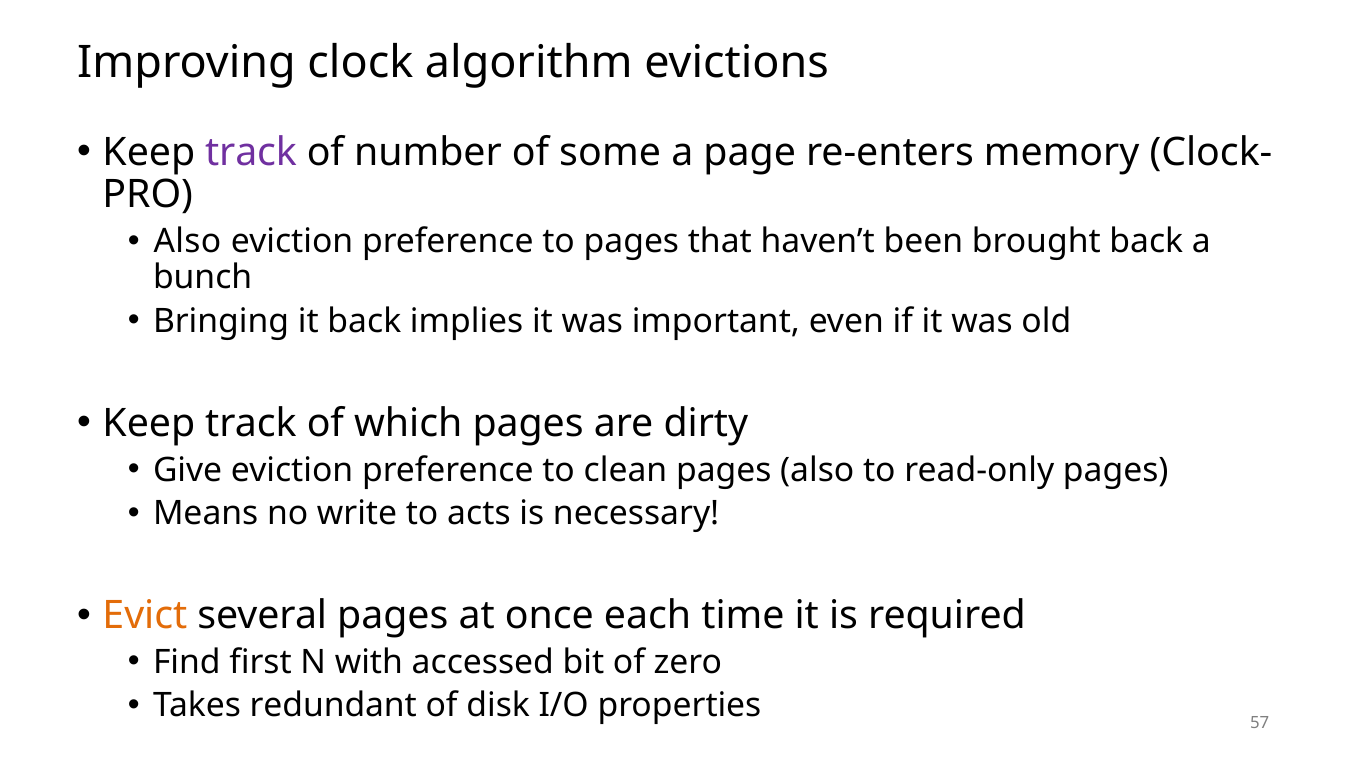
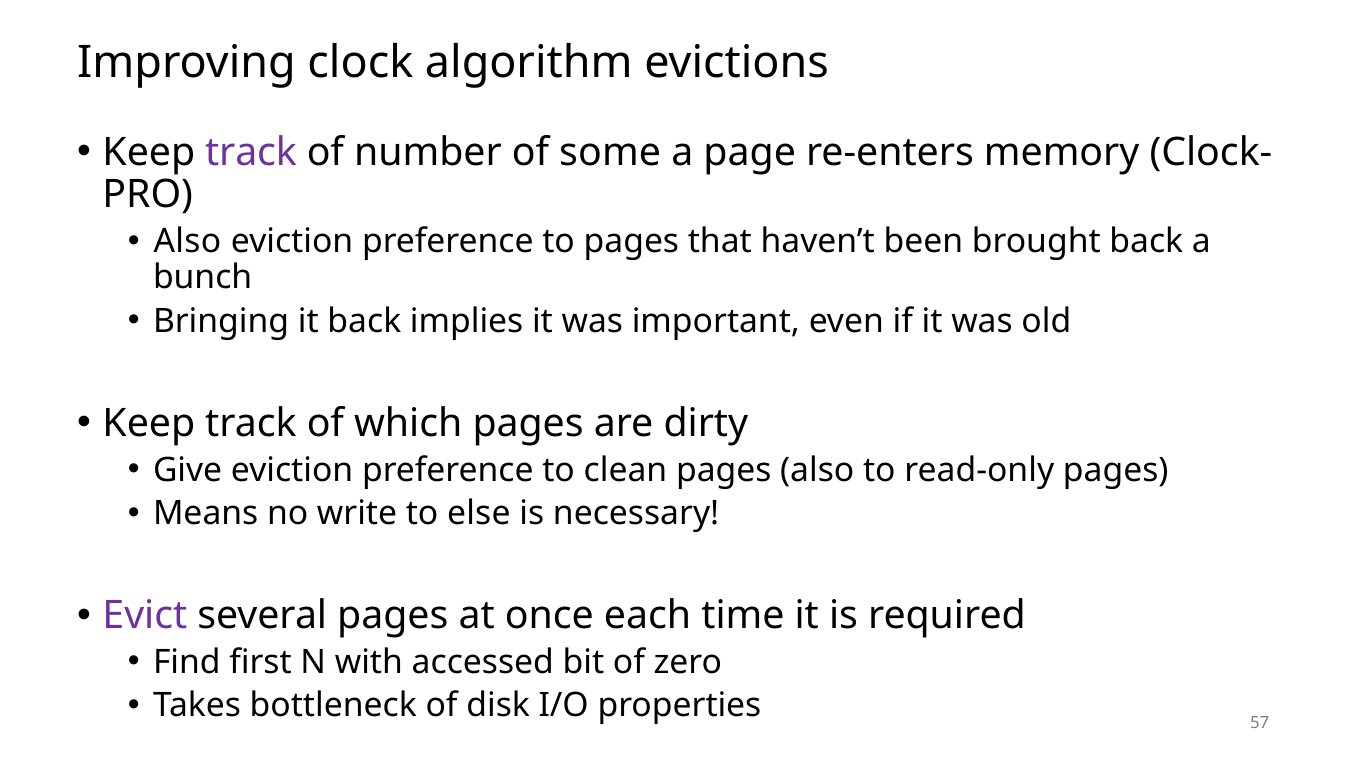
acts: acts -> else
Evict colour: orange -> purple
redundant: redundant -> bottleneck
